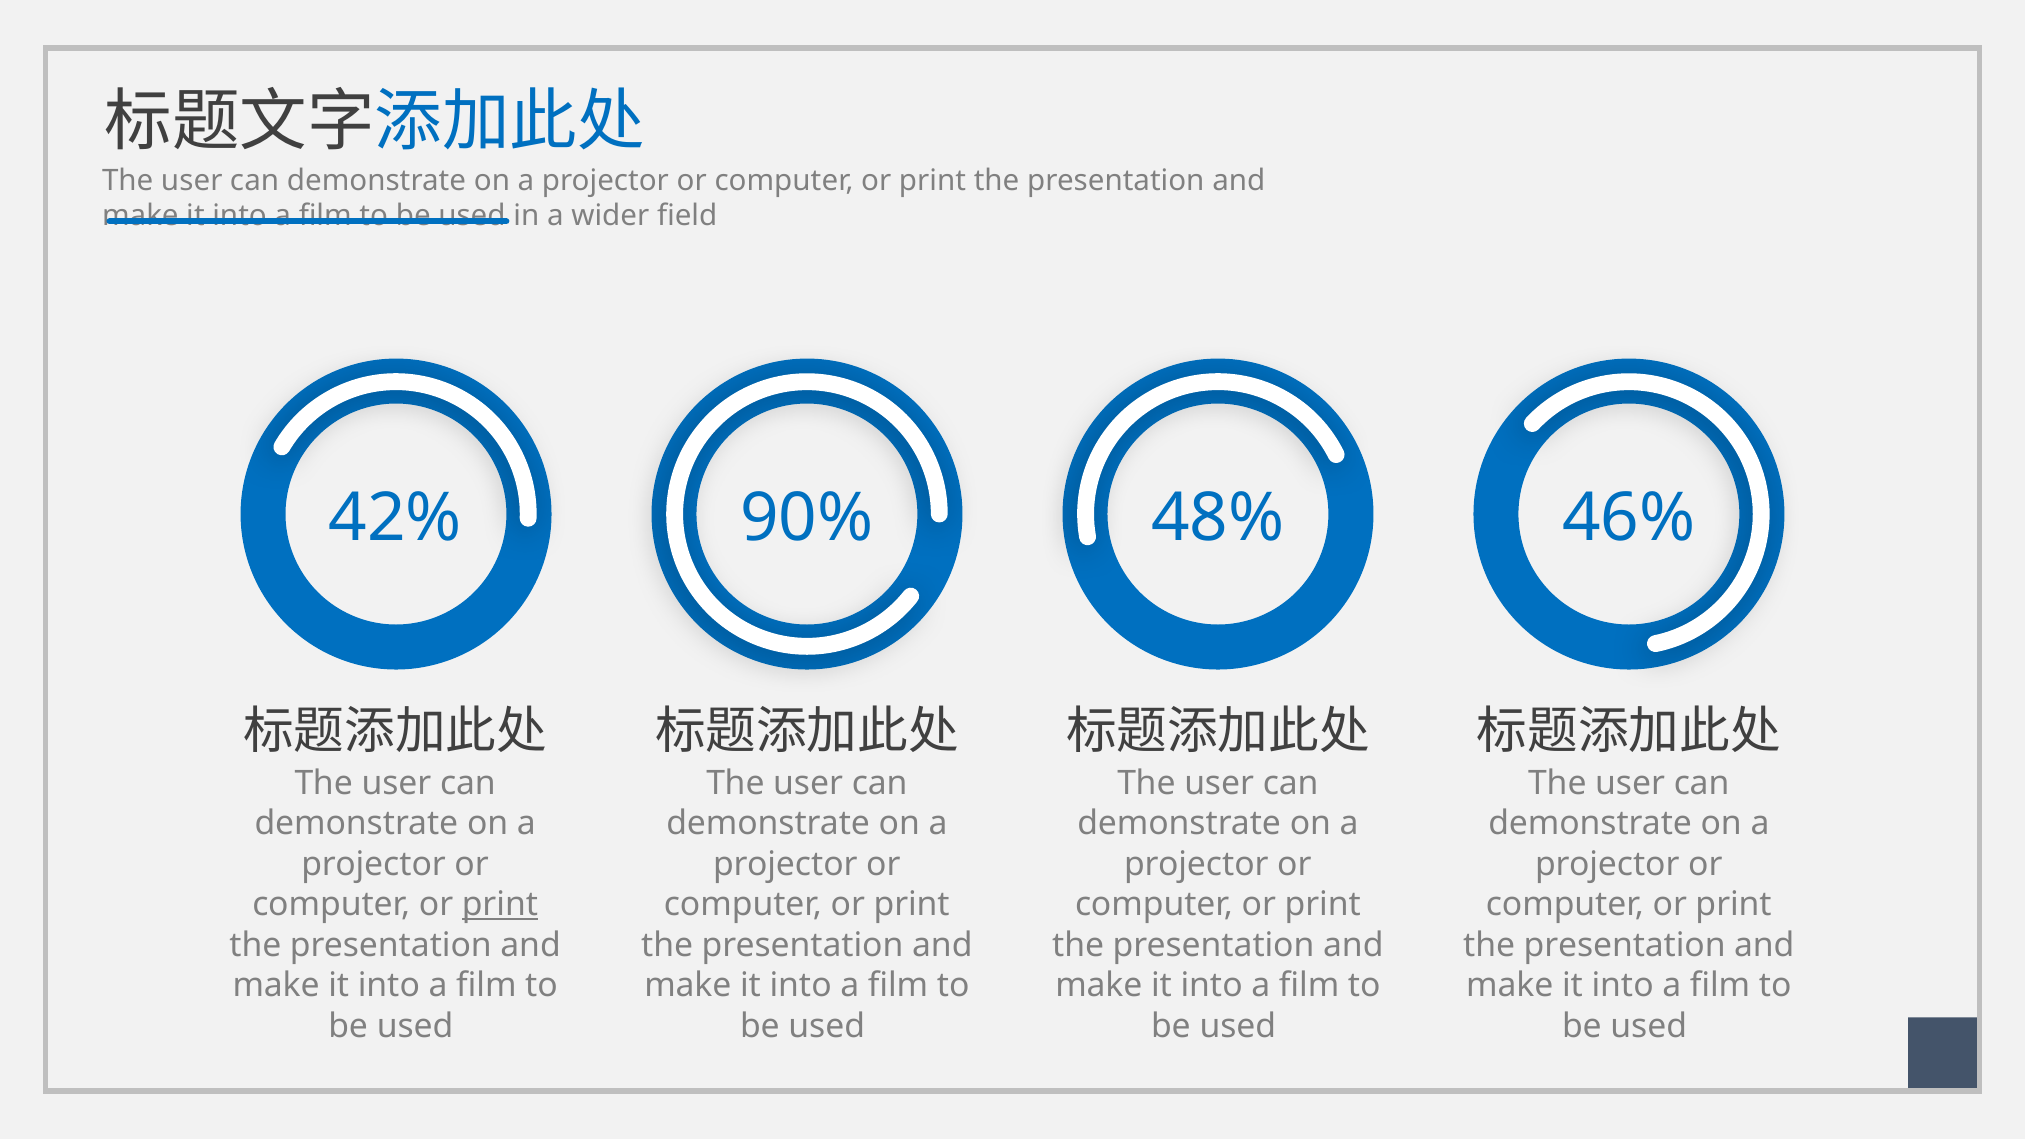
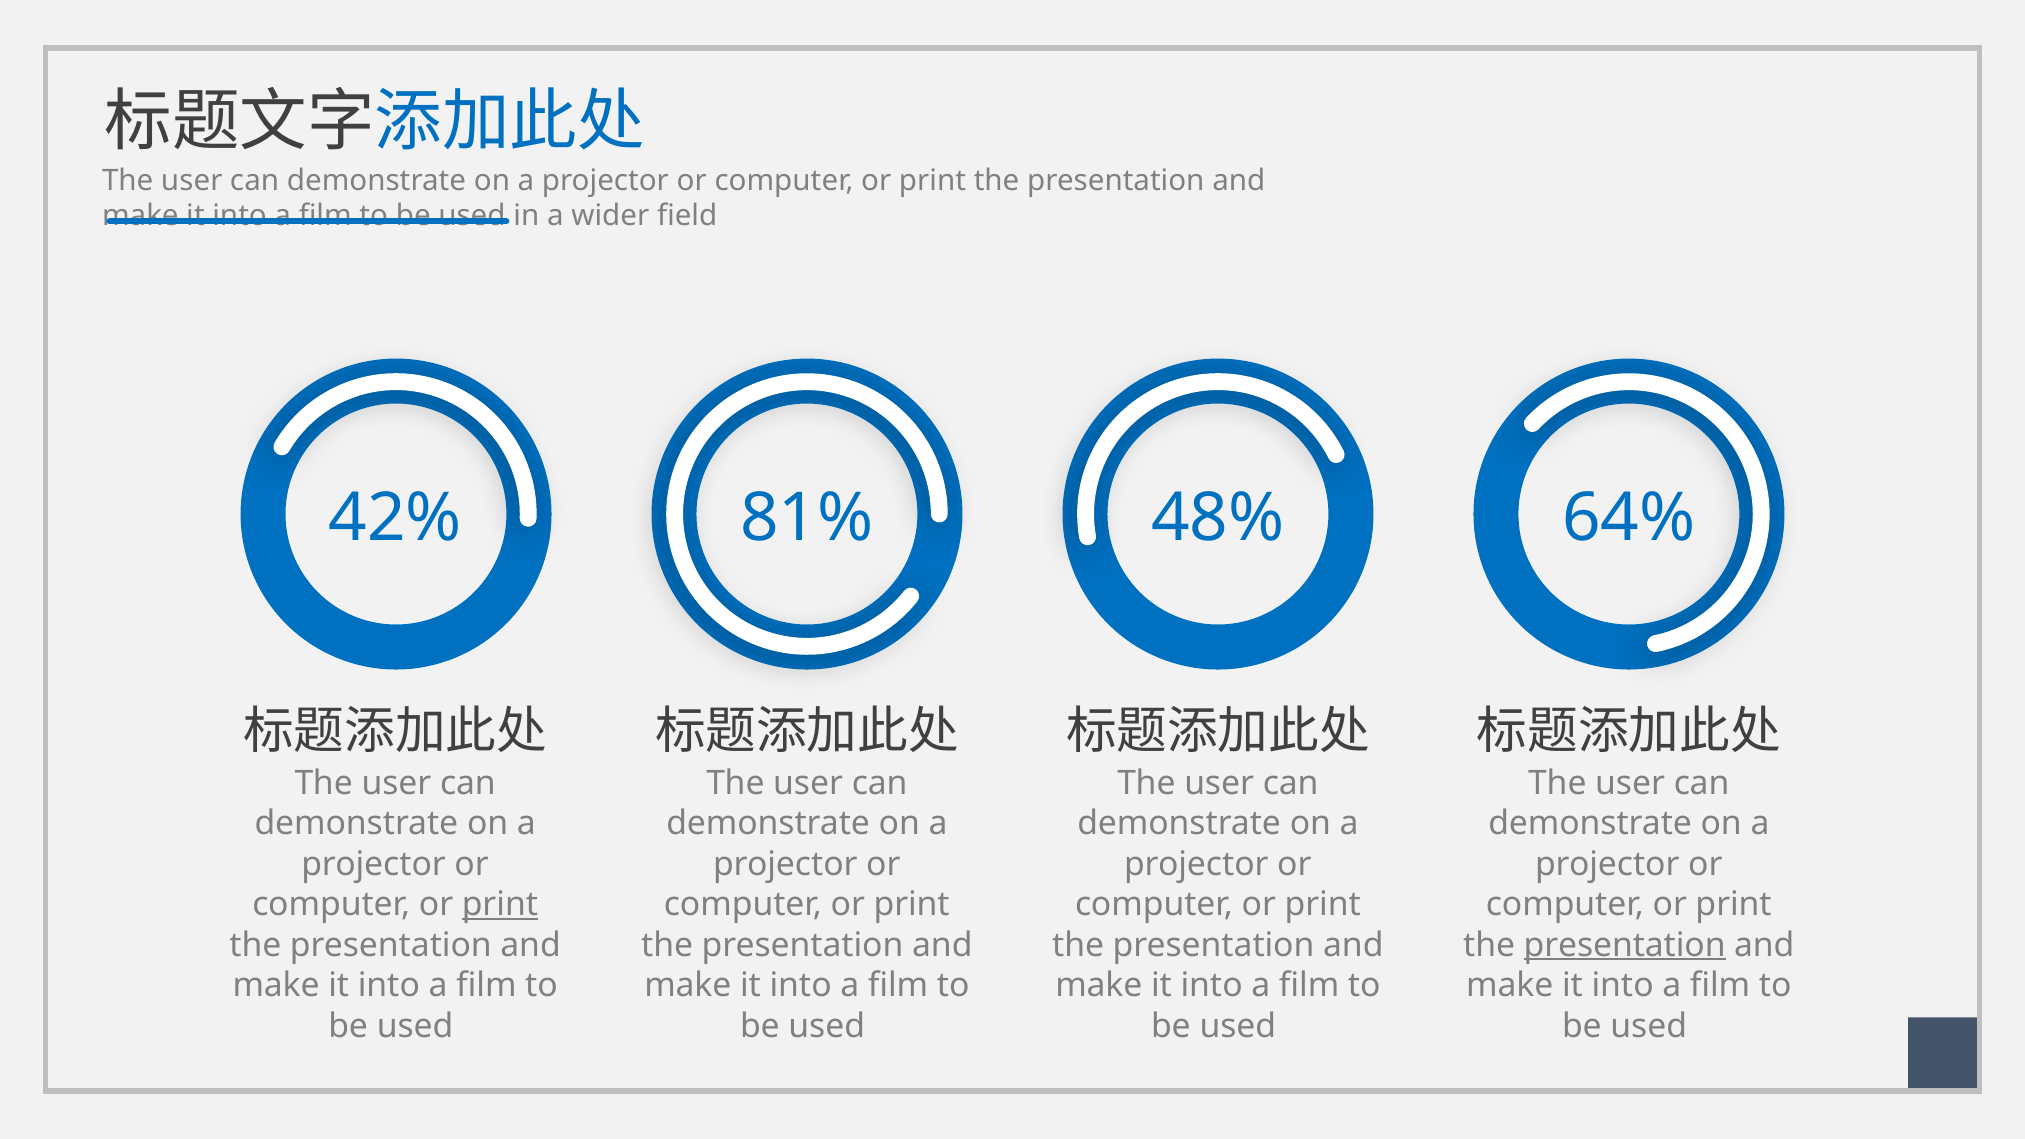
90%: 90% -> 81%
46%: 46% -> 64%
presentation at (1625, 945) underline: none -> present
